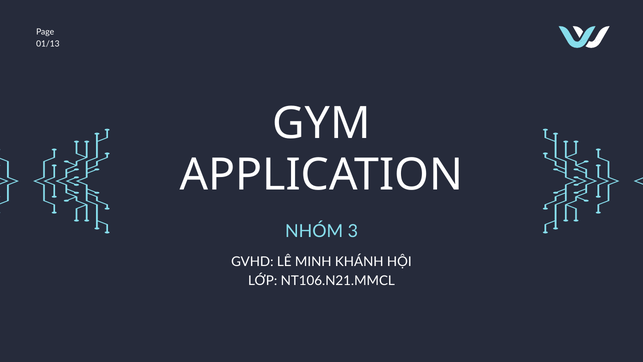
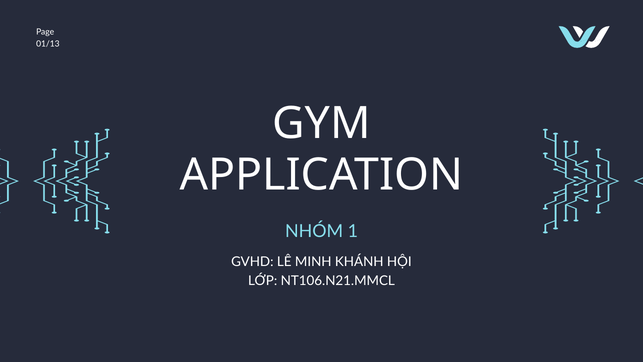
3: 3 -> 1
